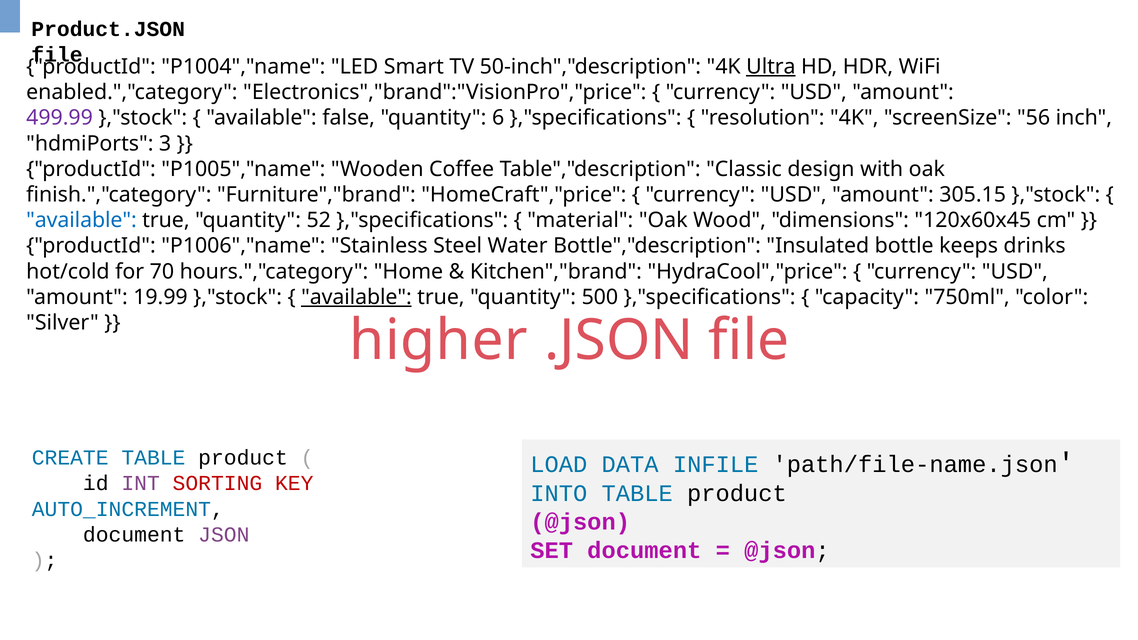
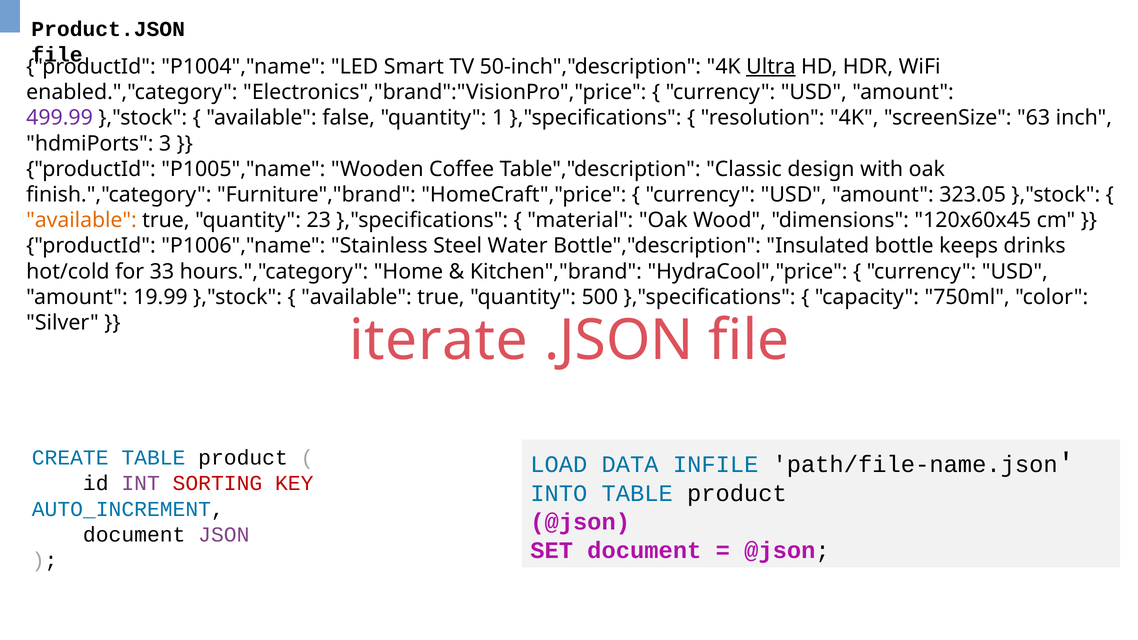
6: 6 -> 1
56: 56 -> 63
305.15: 305.15 -> 323.05
available at (81, 220) colour: blue -> orange
52: 52 -> 23
70: 70 -> 33
available at (356, 297) underline: present -> none
higher: higher -> iterate
